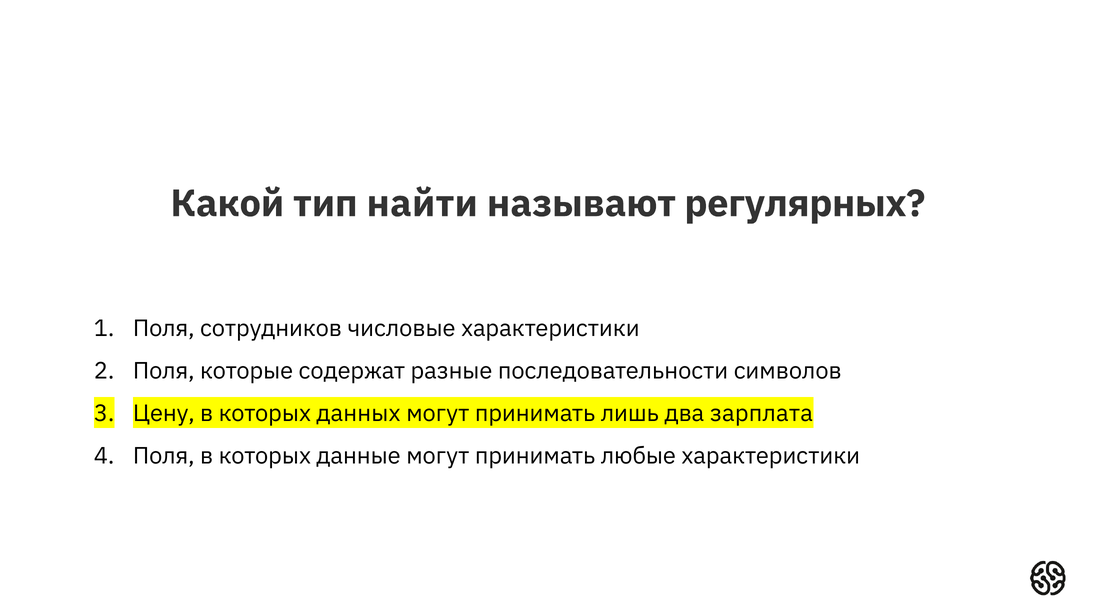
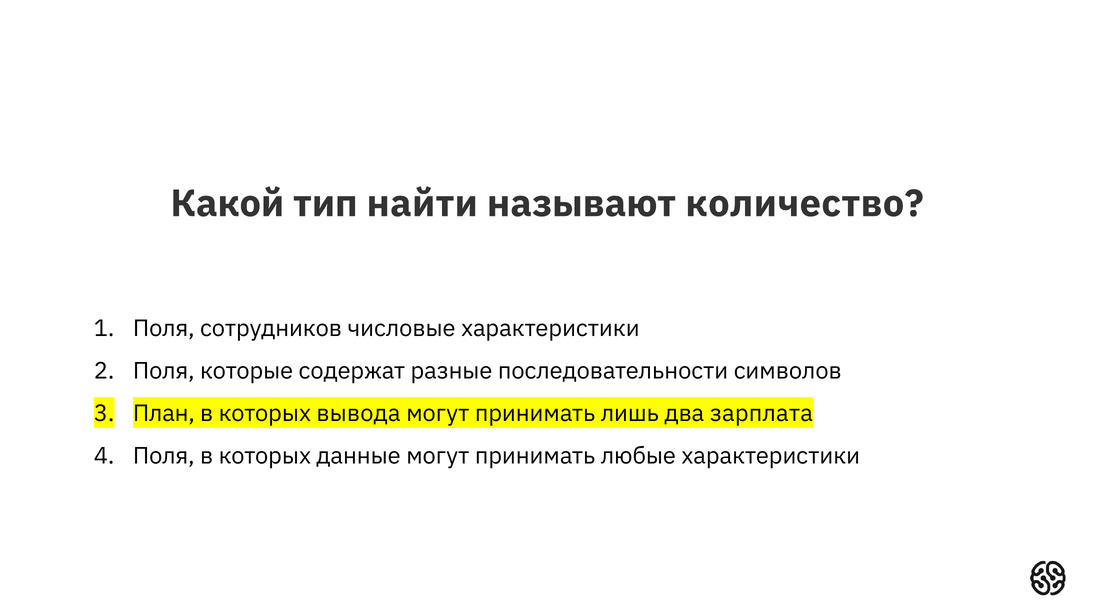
регулярных: регулярных -> количество
Цену: Цену -> План
данных: данных -> вывода
